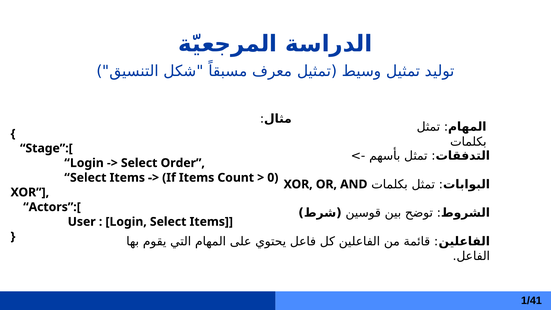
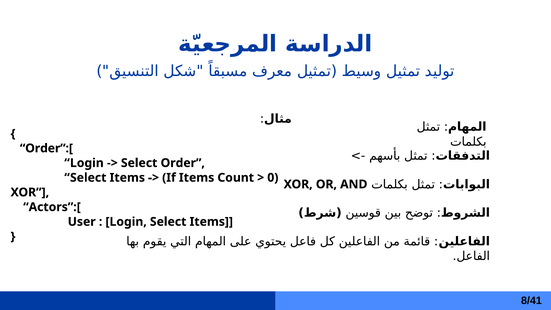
Stage”:[: Stage”:[ -> Order”:[
1/41: 1/41 -> 8/41
